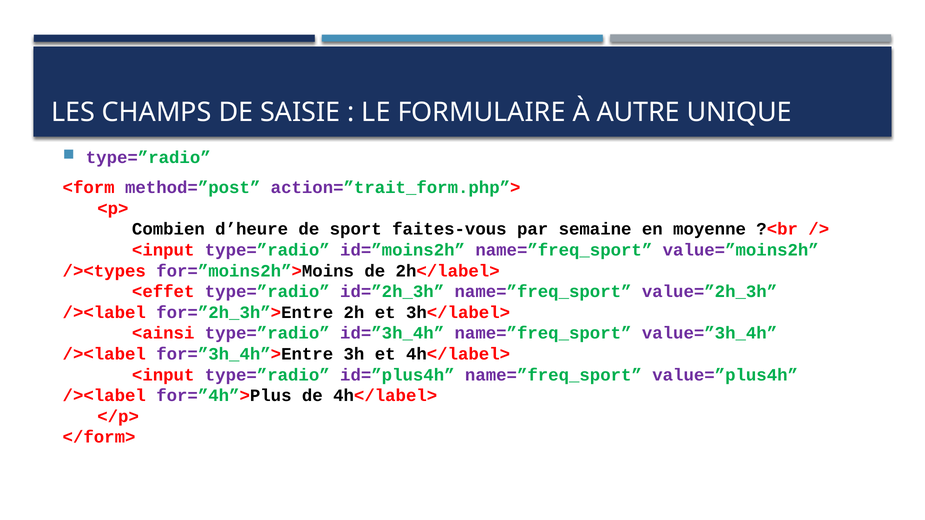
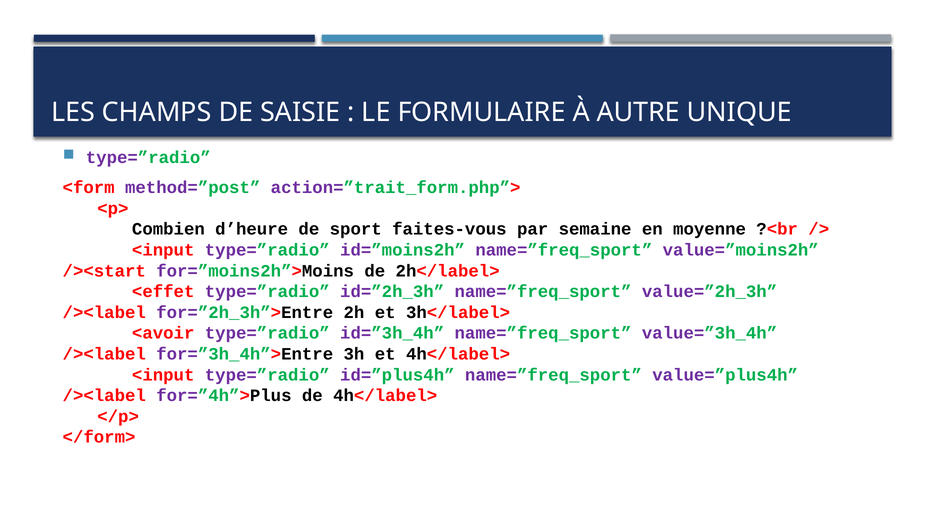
/><types: /><types -> /><start
<ainsi: <ainsi -> <avoir
